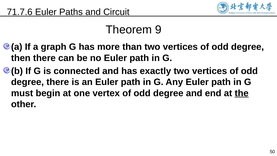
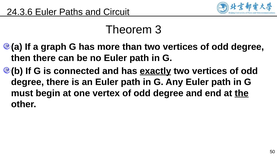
71.7.6: 71.7.6 -> 24.3.6
9: 9 -> 3
exactly underline: none -> present
